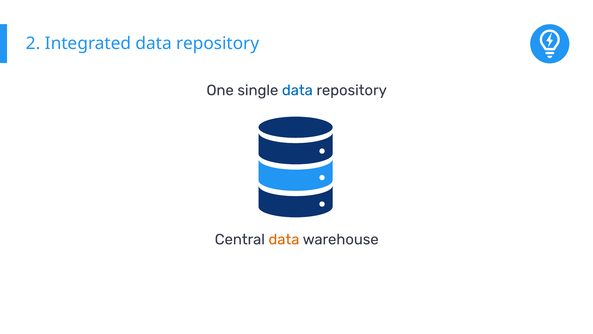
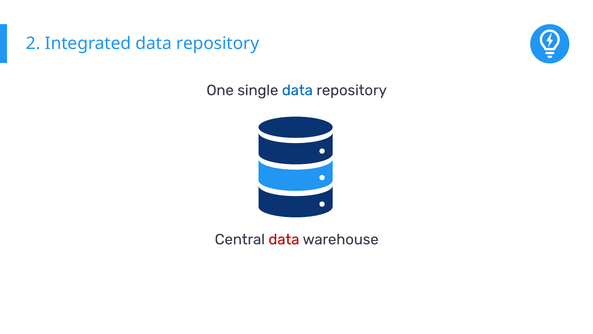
data at (284, 239) colour: orange -> red
